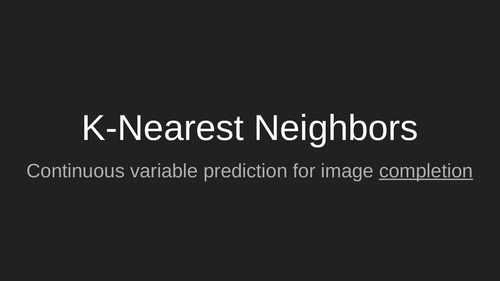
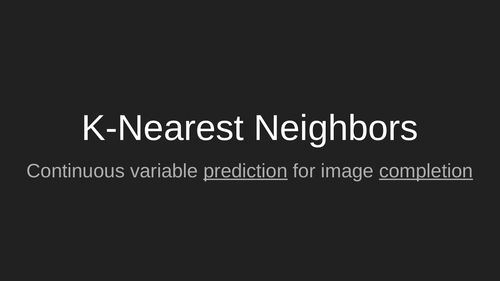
prediction underline: none -> present
